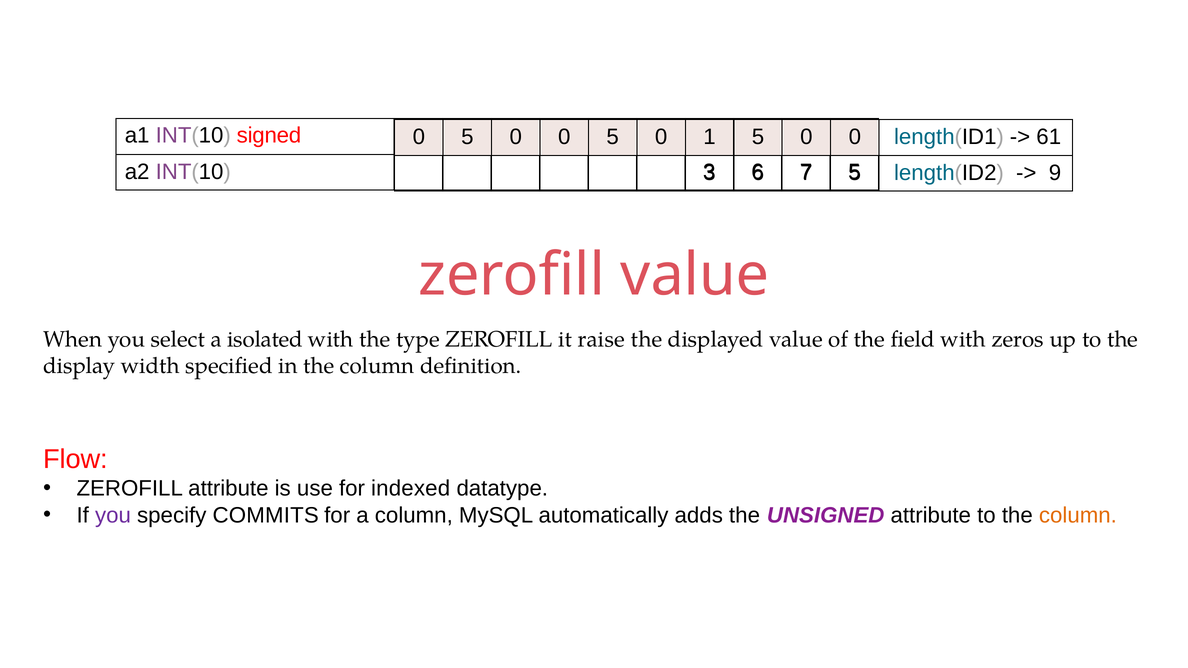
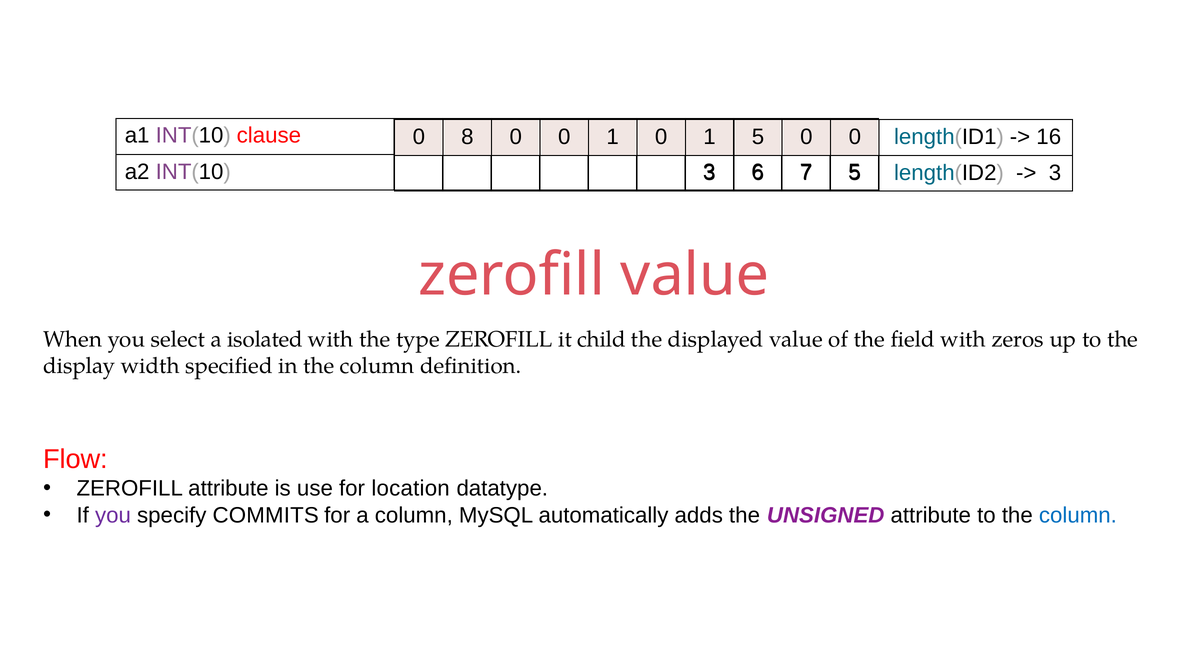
signed: signed -> clause
5 at (467, 137): 5 -> 8
0 0 5: 5 -> 1
61: 61 -> 16
9 at (1055, 173): 9 -> 3
raise: raise -> child
indexed: indexed -> location
column at (1078, 515) colour: orange -> blue
